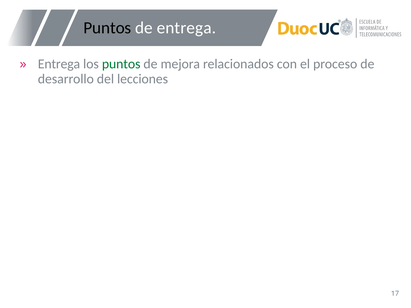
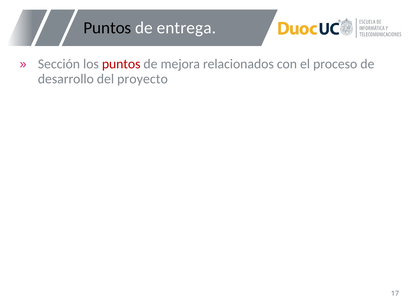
Entrega at (59, 64): Entrega -> Sección
puntos at (121, 64) colour: green -> red
lecciones: lecciones -> proyecto
